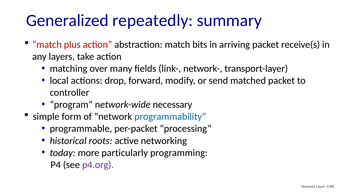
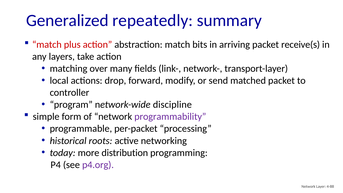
necessary: necessary -> discipline
programmability colour: blue -> purple
particularly: particularly -> distribution
